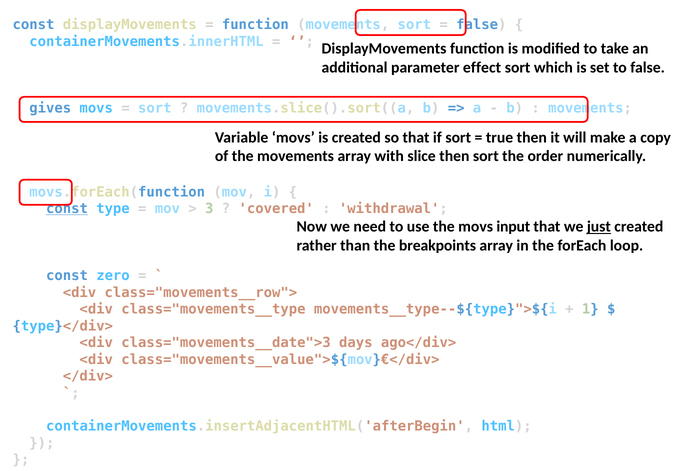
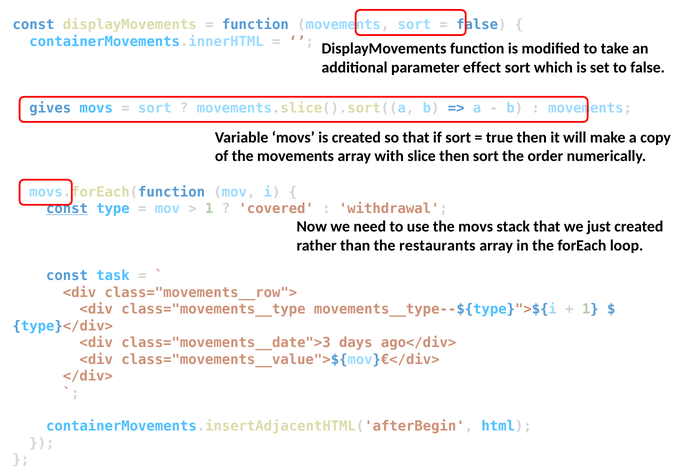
3 at (209, 209): 3 -> 1
input: input -> stack
just underline: present -> none
breakpoints: breakpoints -> restaurants
zero: zero -> task
